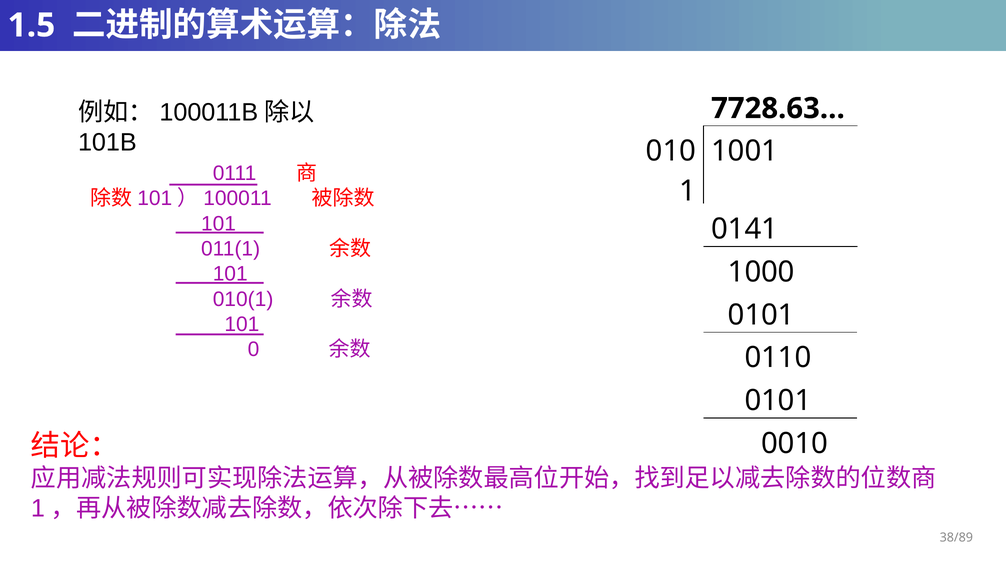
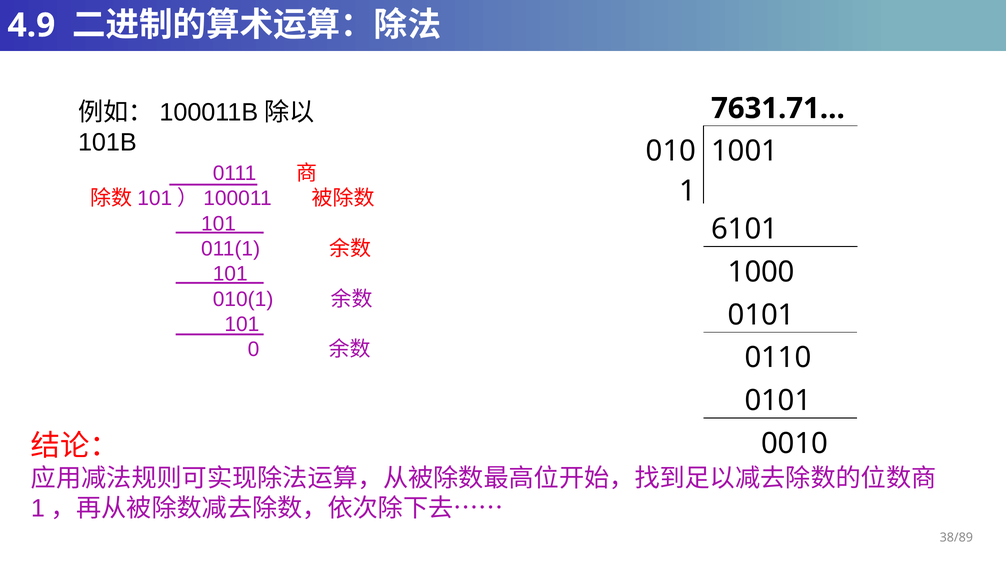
1.5: 1.5 -> 4.9
7728.63…: 7728.63… -> 7631.71…
0141: 0141 -> 6101
